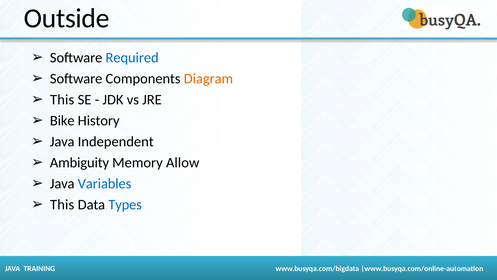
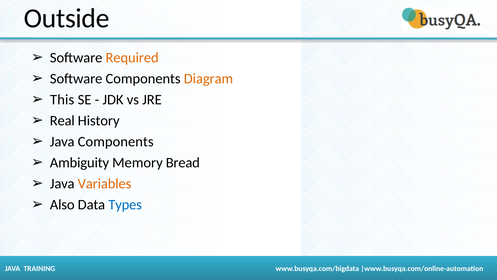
Required colour: blue -> orange
Bike: Bike -> Real
Java Independent: Independent -> Components
Allow: Allow -> Bread
Variables colour: blue -> orange
This at (62, 204): This -> Also
